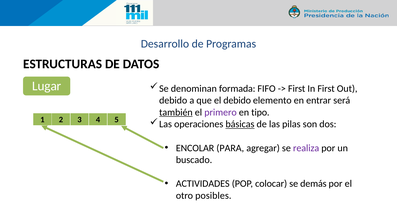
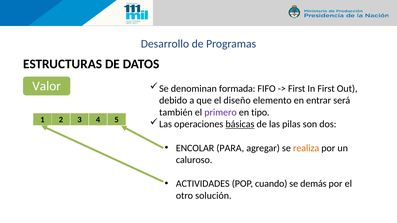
Lugar: Lugar -> Valor
el debido: debido -> diseño
también underline: present -> none
realiza colour: purple -> orange
buscado: buscado -> caluroso
colocar: colocar -> cuando
posibles: posibles -> solución
